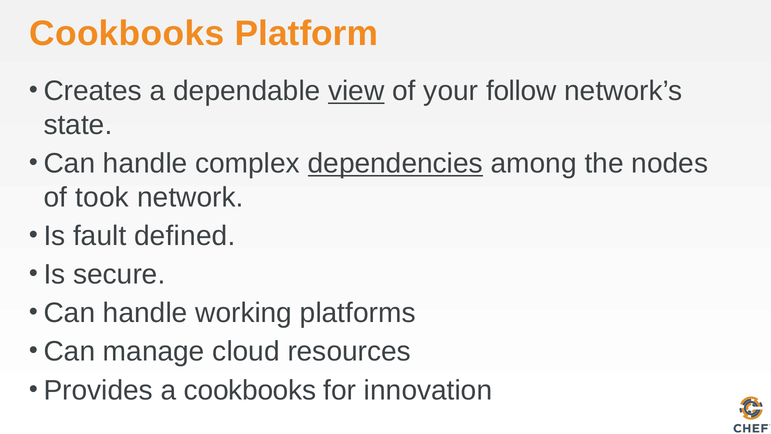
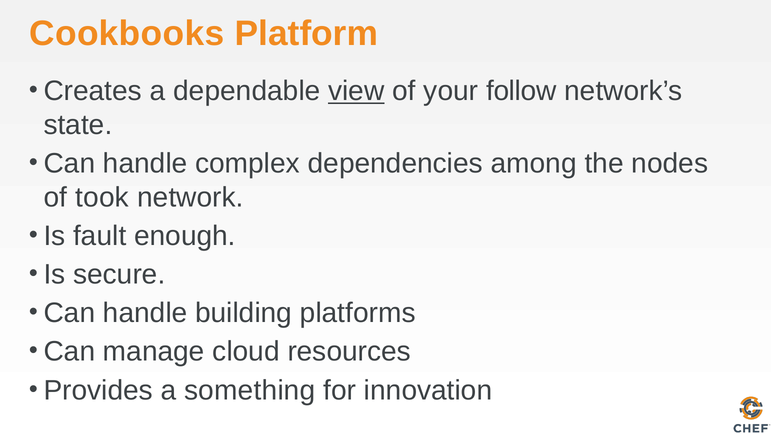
dependencies underline: present -> none
defined: defined -> enough
working: working -> building
a cookbooks: cookbooks -> something
